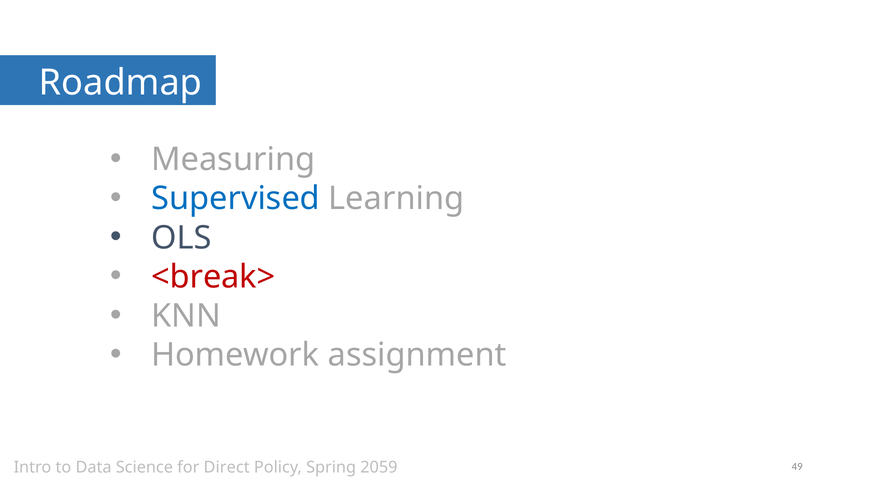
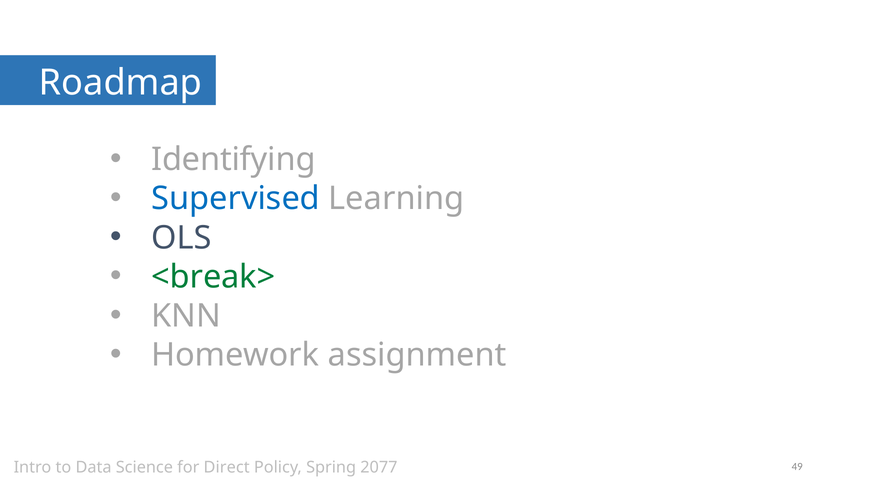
Measuring: Measuring -> Identifying
<break> colour: red -> green
2059: 2059 -> 2077
